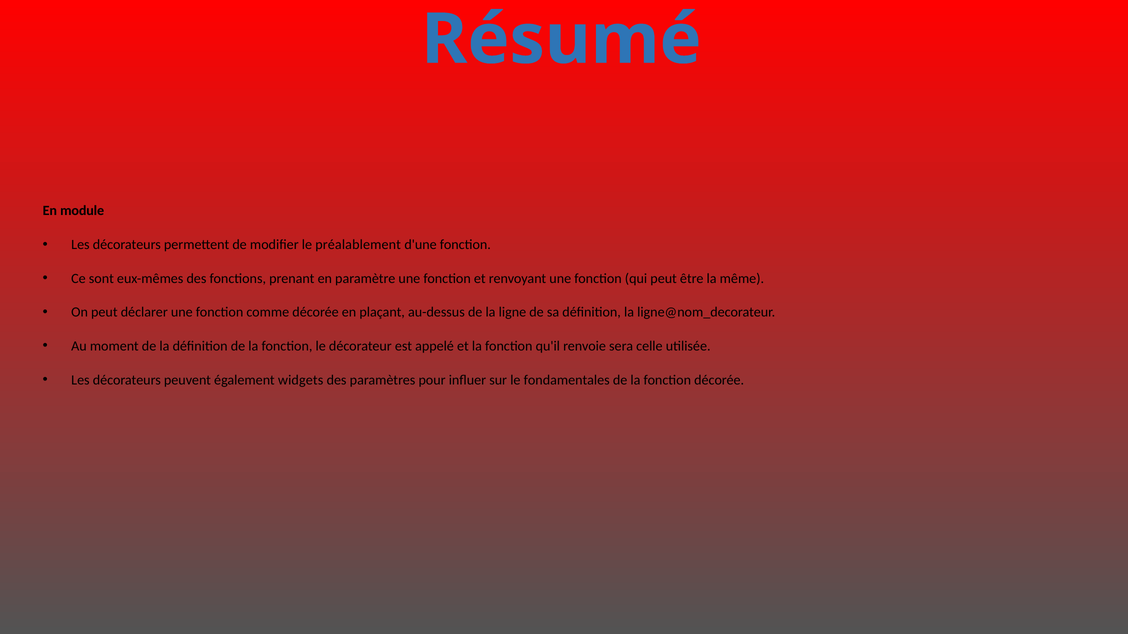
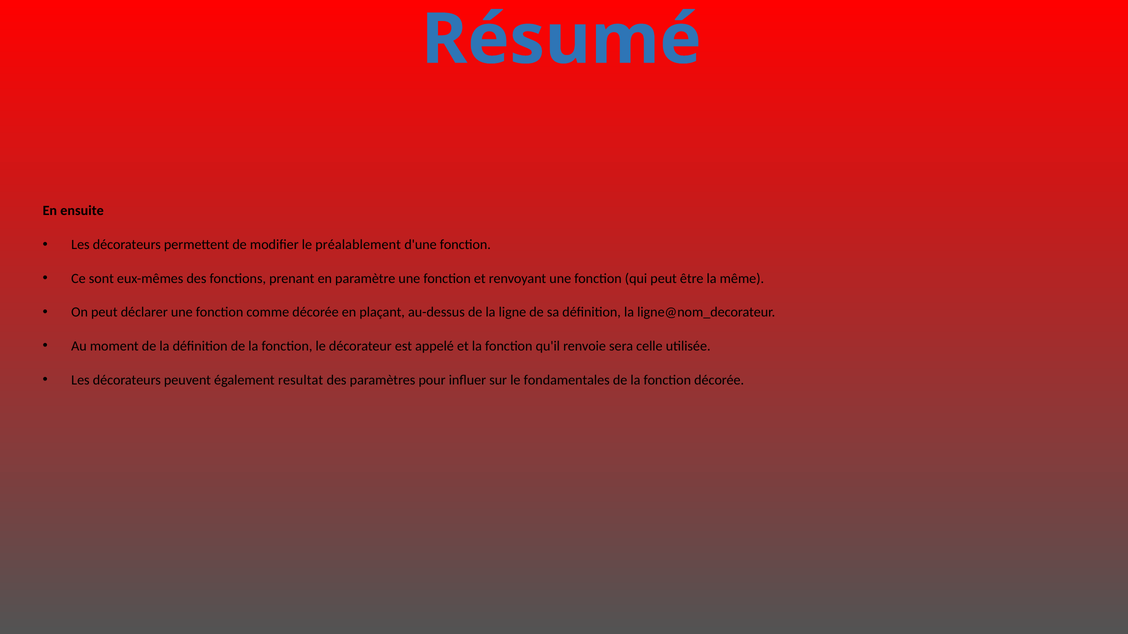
module: module -> ensuite
widgets: widgets -> resultat
